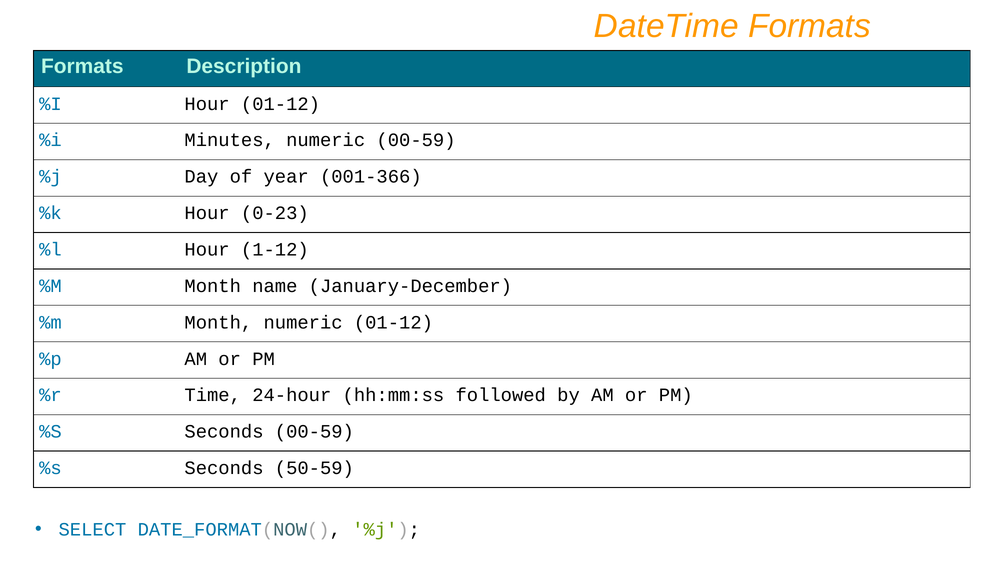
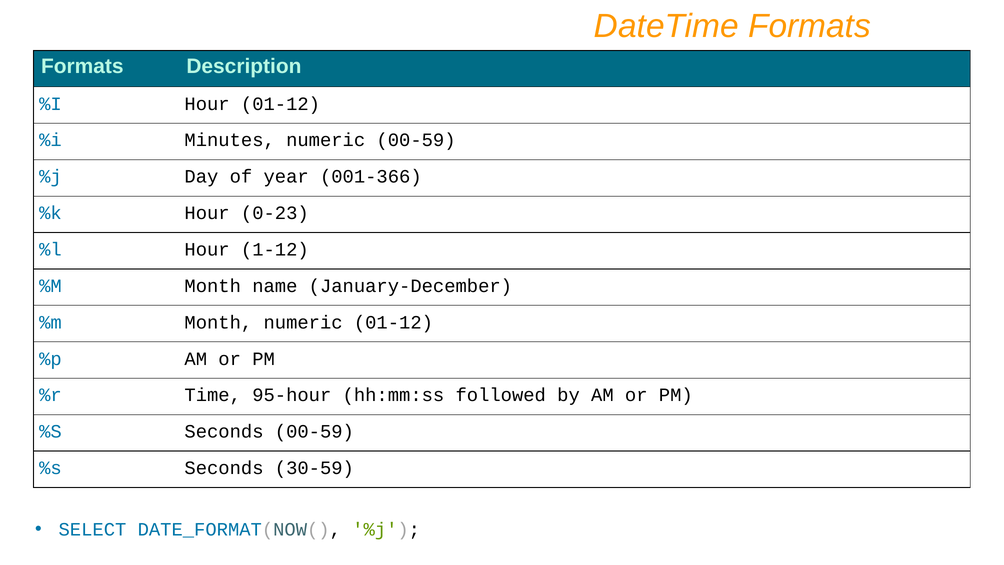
24-hour: 24-hour -> 95-hour
50-59: 50-59 -> 30-59
